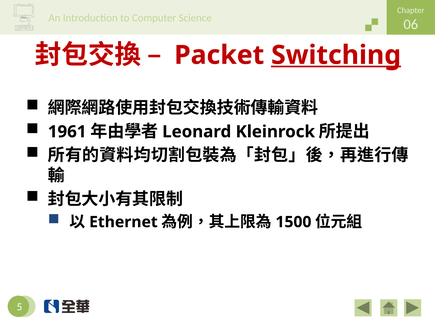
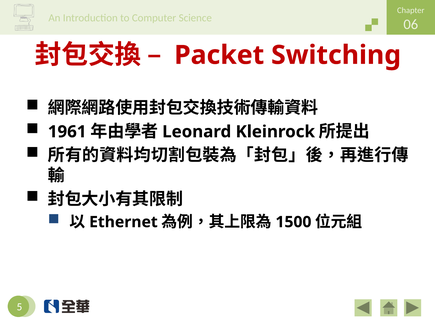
Switching underline: present -> none
